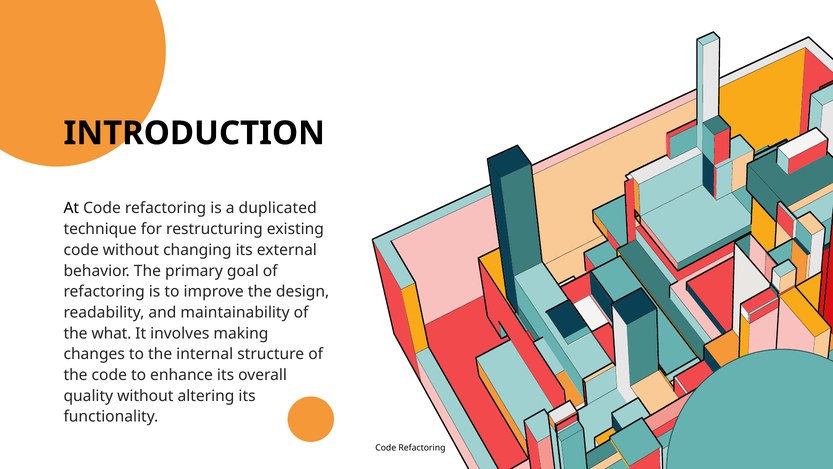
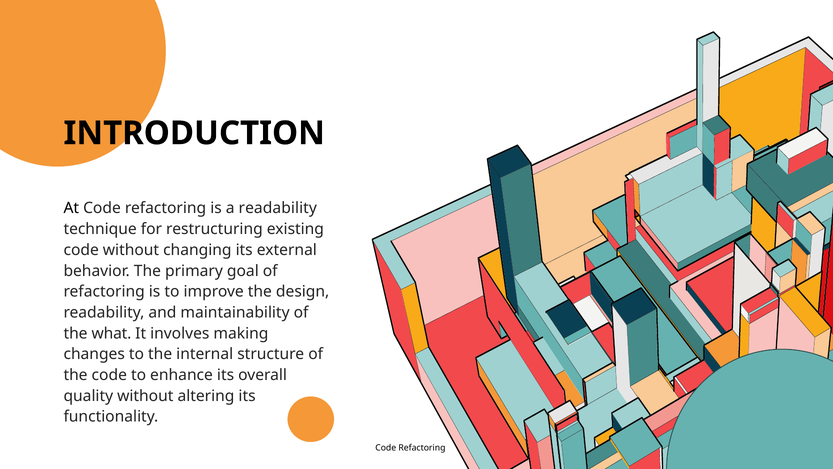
a duplicated: duplicated -> readability
